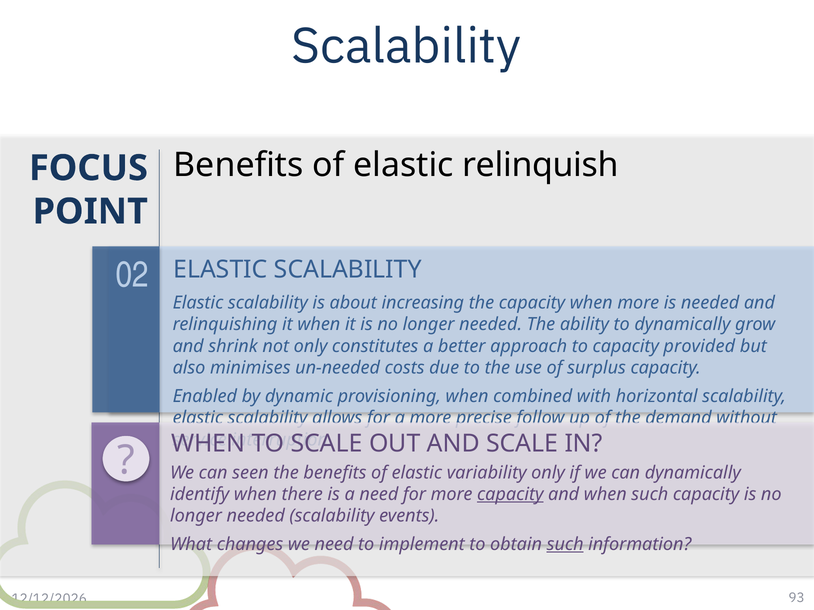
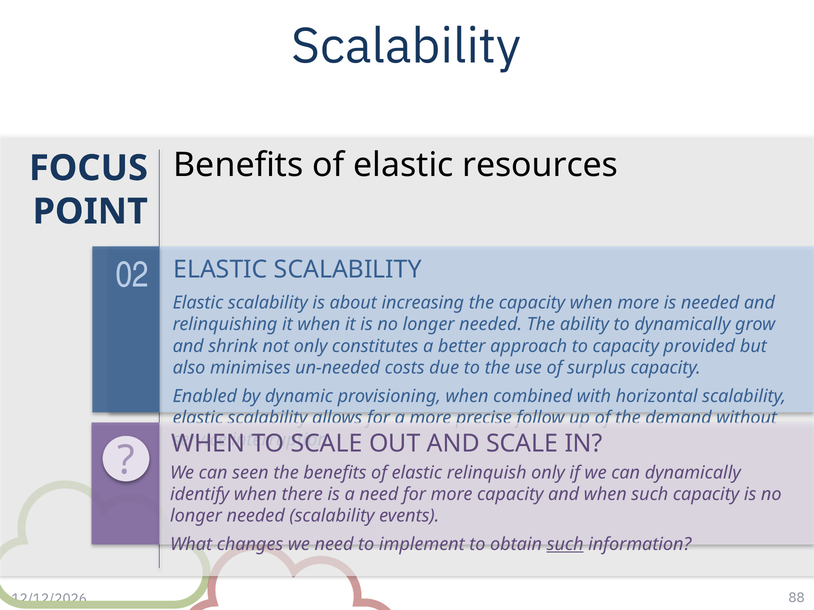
relinquish: relinquish -> resources
variability: variability -> relinquish
capacity at (510, 495) underline: present -> none
93: 93 -> 88
